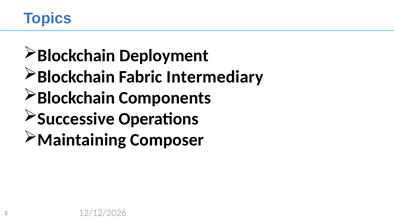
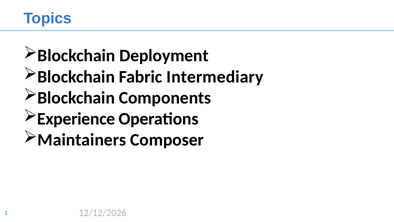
Successive: Successive -> Experience
Maintaining: Maintaining -> Maintainers
